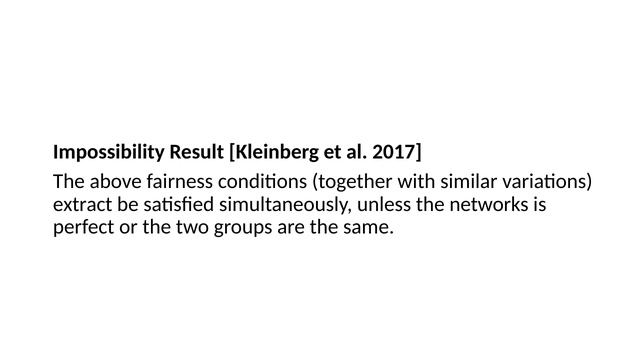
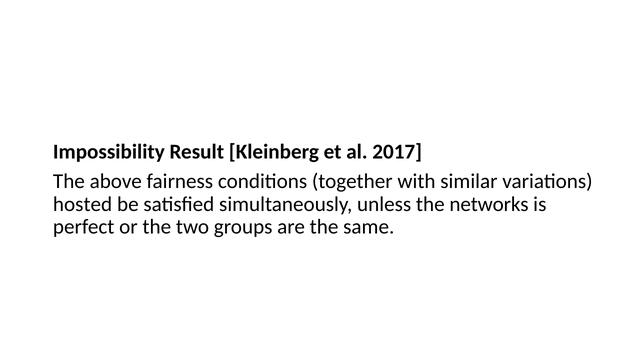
extract: extract -> hosted
